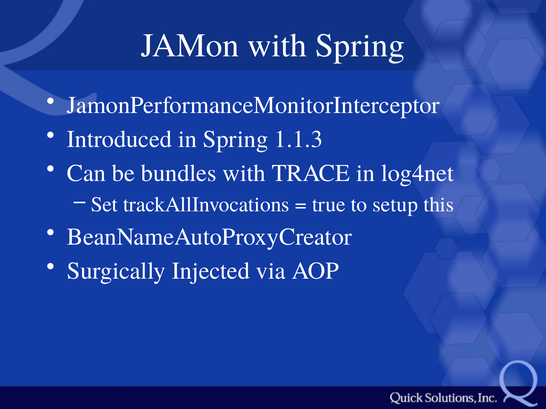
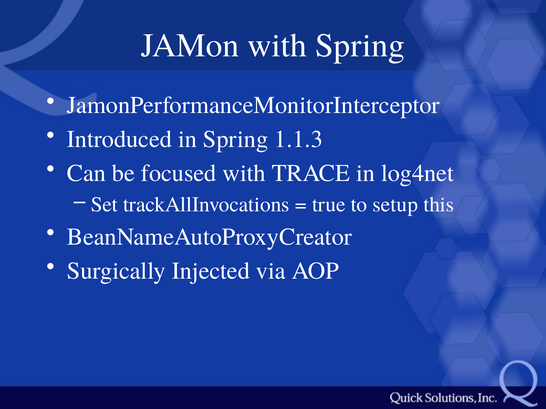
bundles: bundles -> focused
